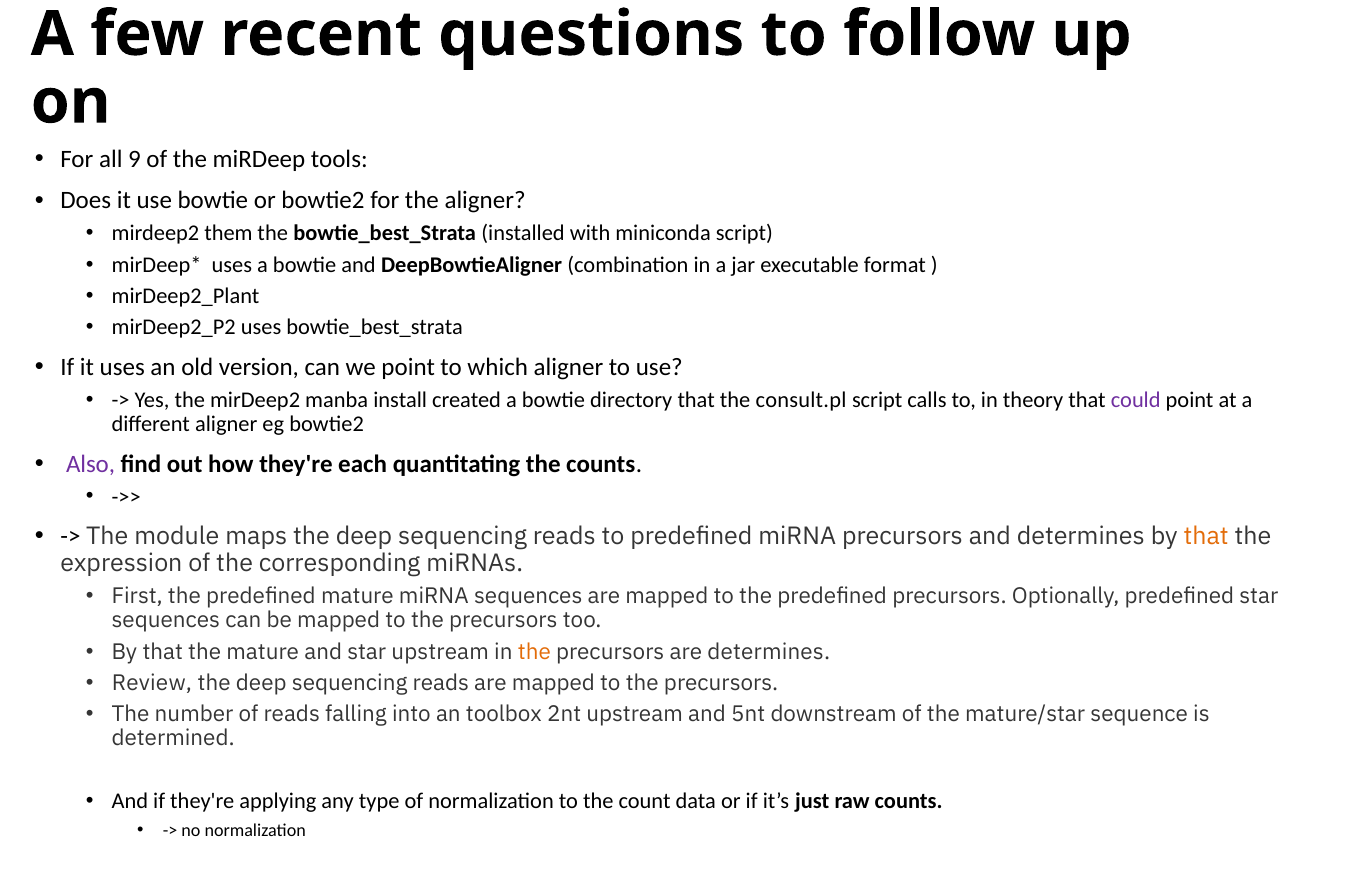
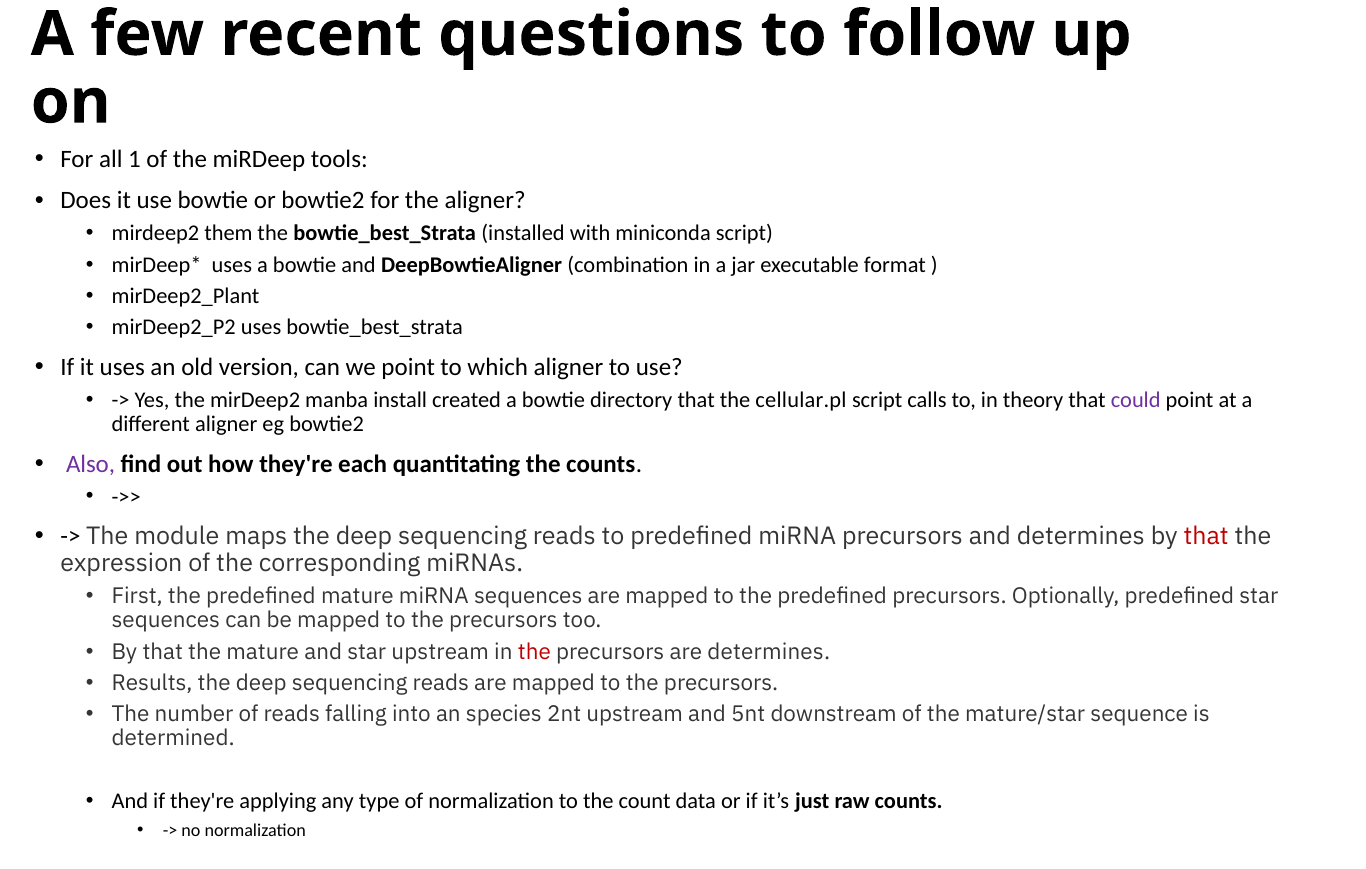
9: 9 -> 1
consult.pl: consult.pl -> cellular.pl
that at (1206, 537) colour: orange -> red
the at (534, 652) colour: orange -> red
Review: Review -> Results
toolbox: toolbox -> species
